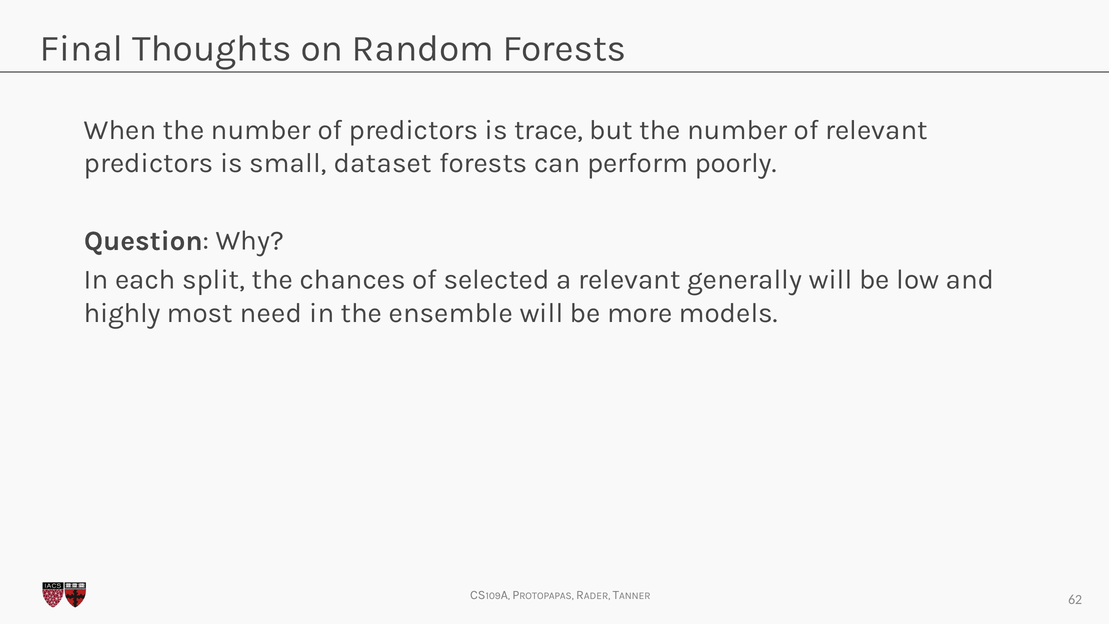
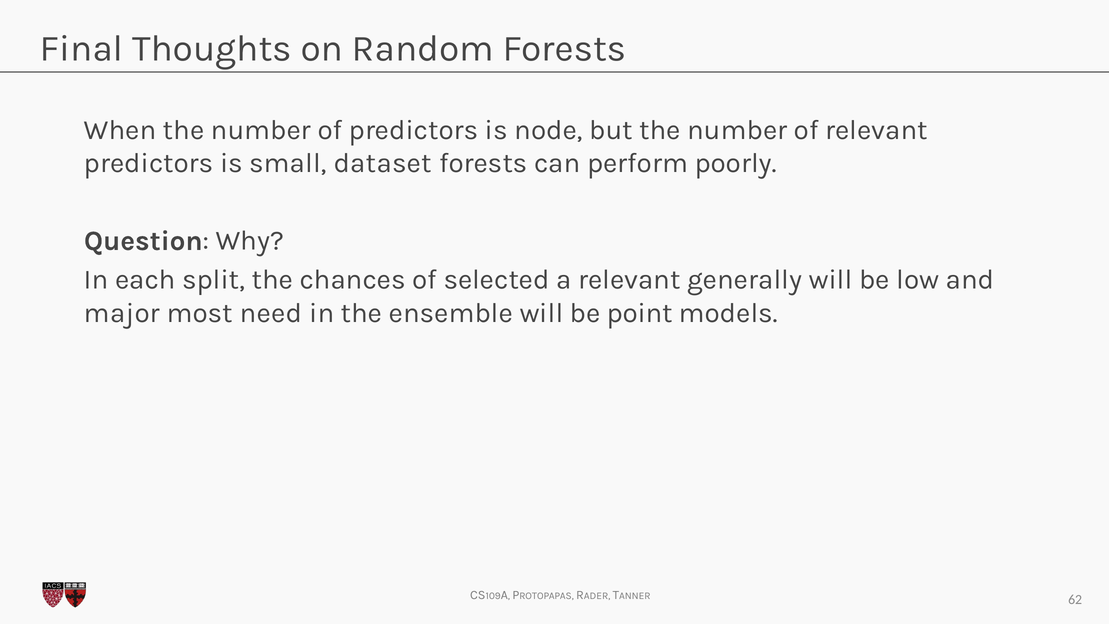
trace: trace -> node
highly: highly -> major
more: more -> point
